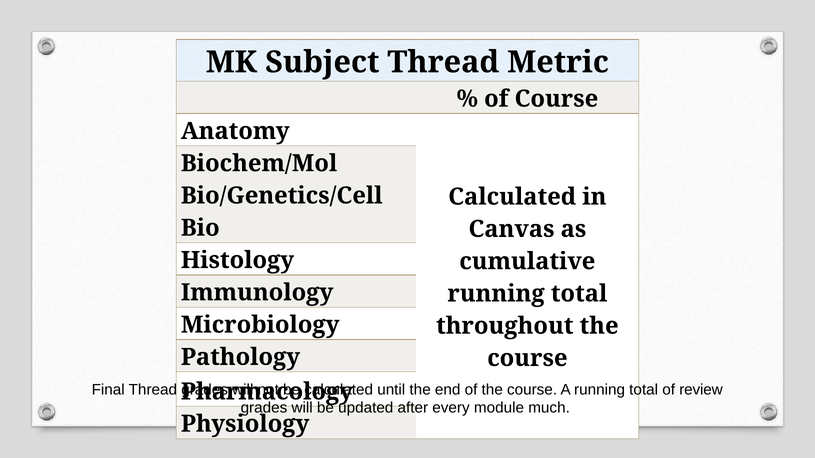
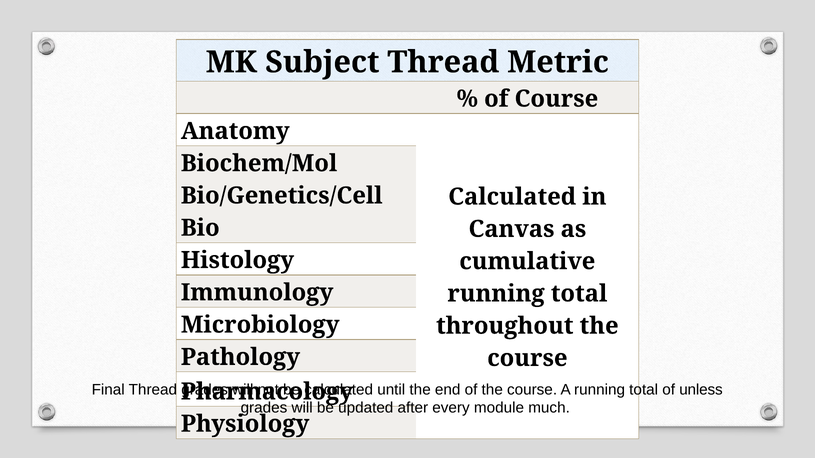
review: review -> unless
